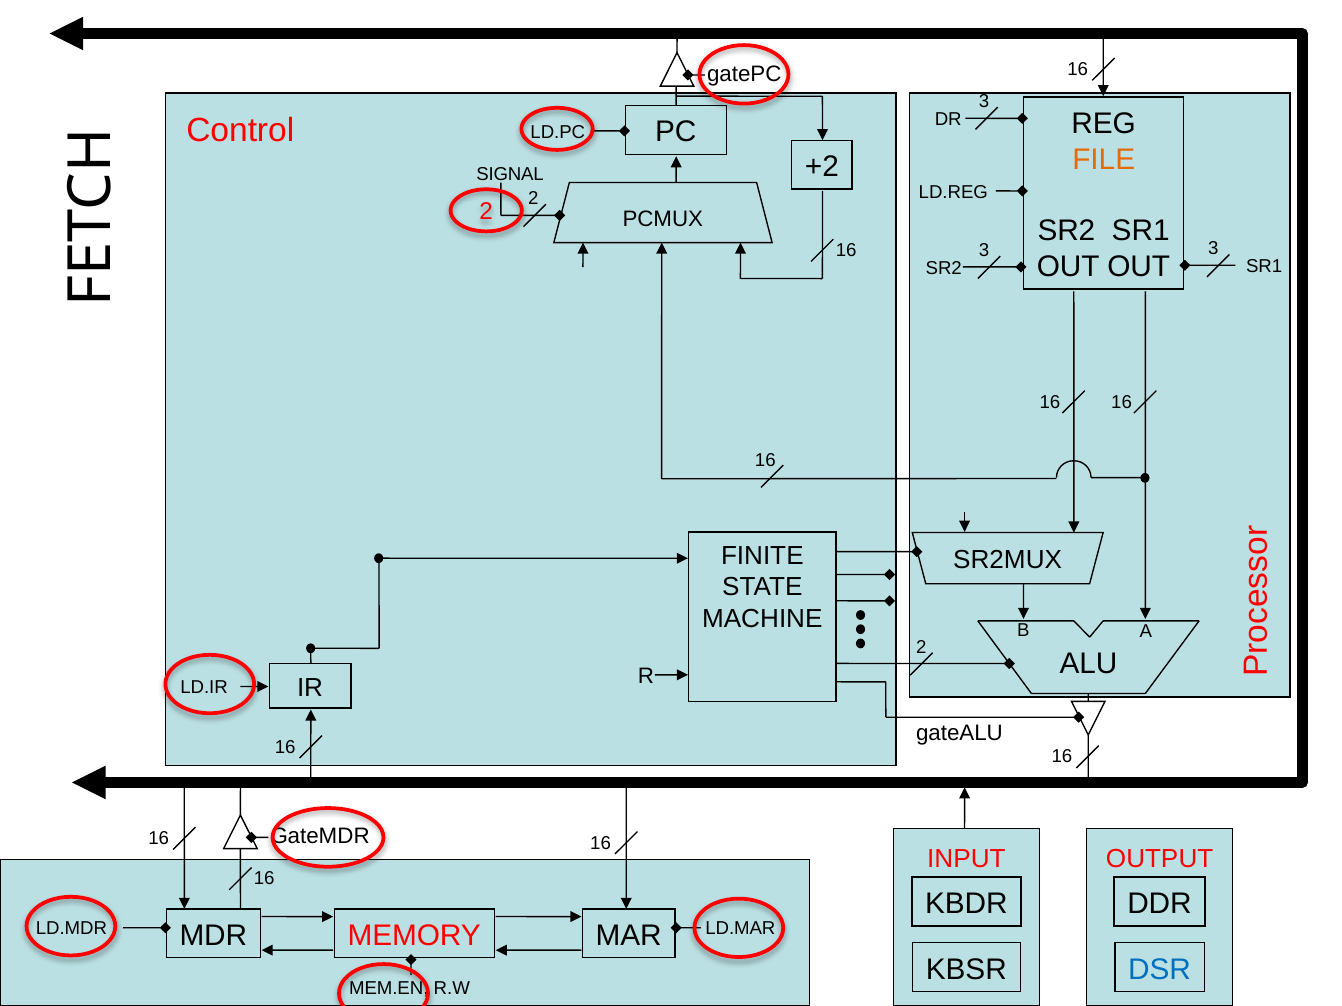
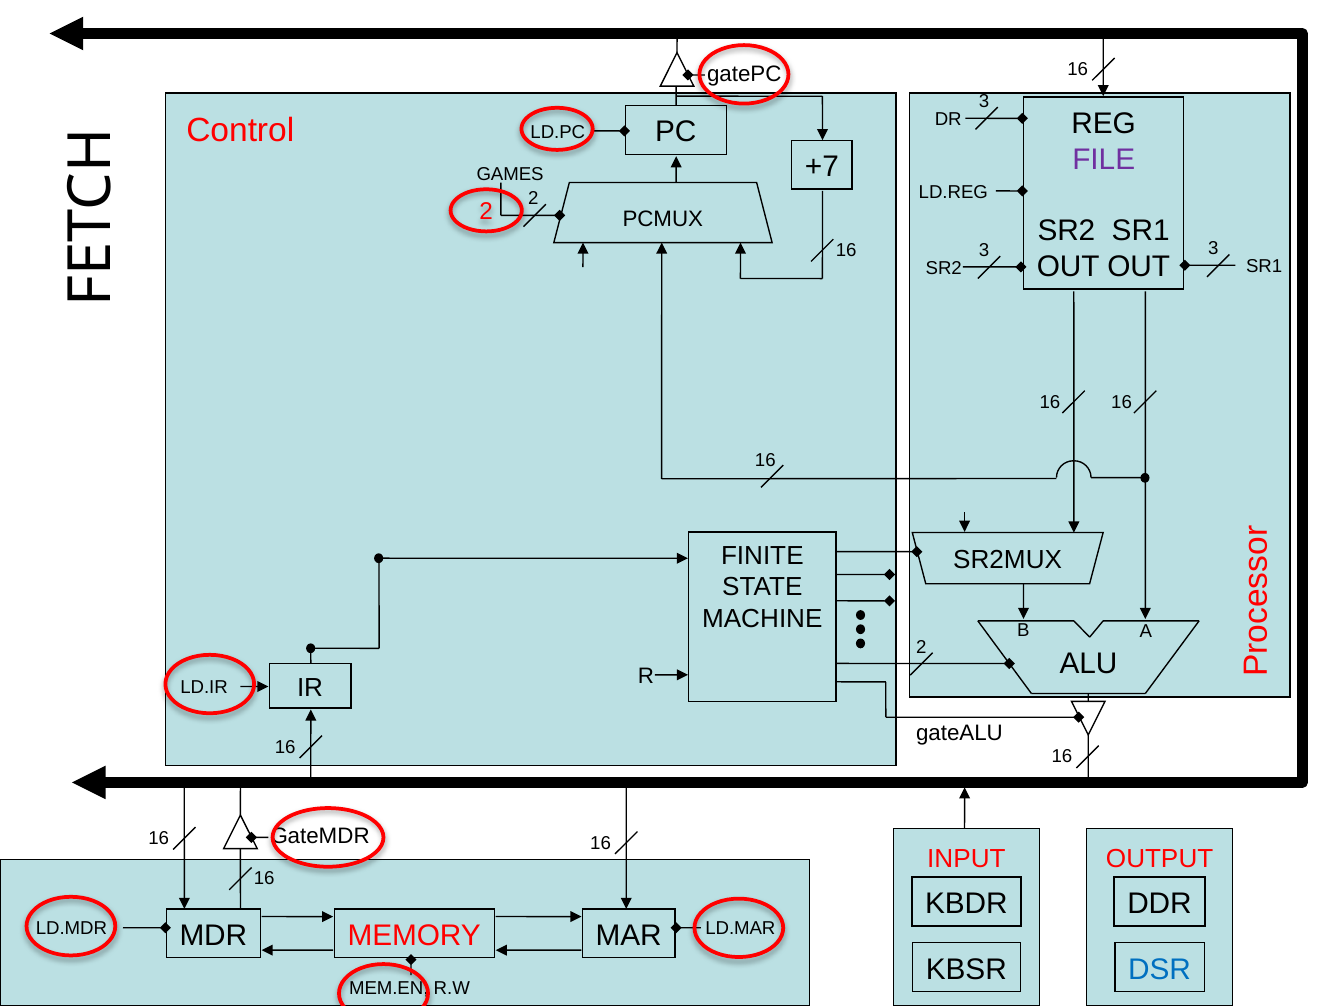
FILE colour: orange -> purple
+2: +2 -> +7
SIGNAL: SIGNAL -> GAMES
